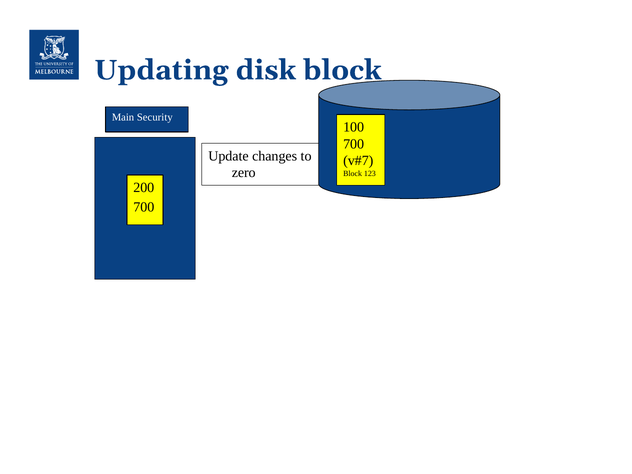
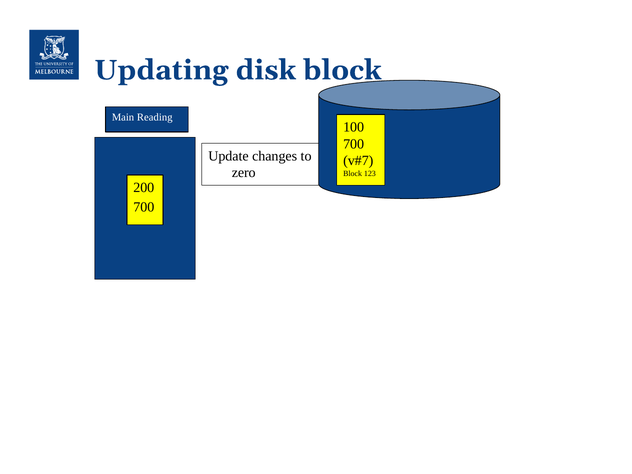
Security: Security -> Reading
